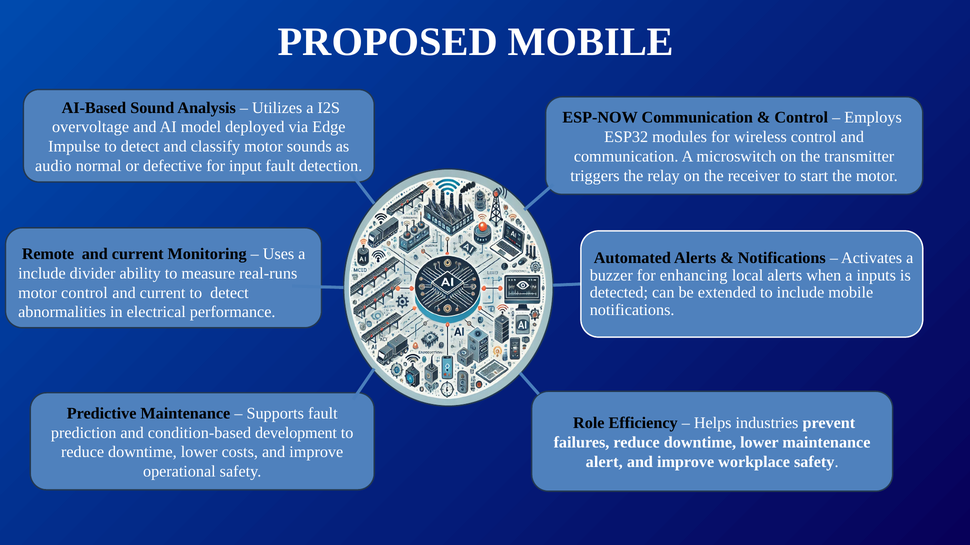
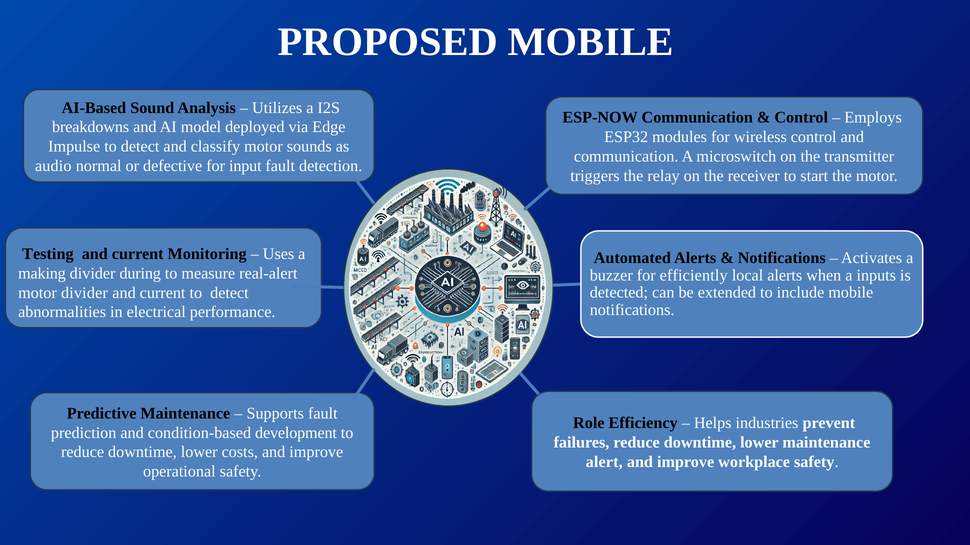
overvoltage: overvoltage -> breakdowns
Remote: Remote -> Testing
include at (42, 274): include -> making
ability: ability -> during
real-runs: real-runs -> real-alert
enhancing: enhancing -> efficiently
motor control: control -> divider
